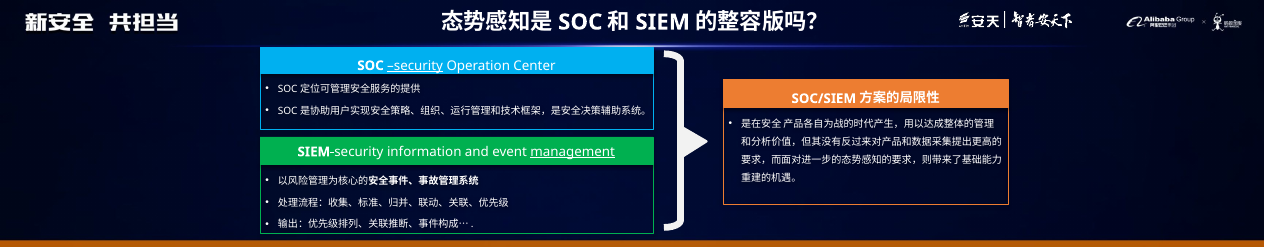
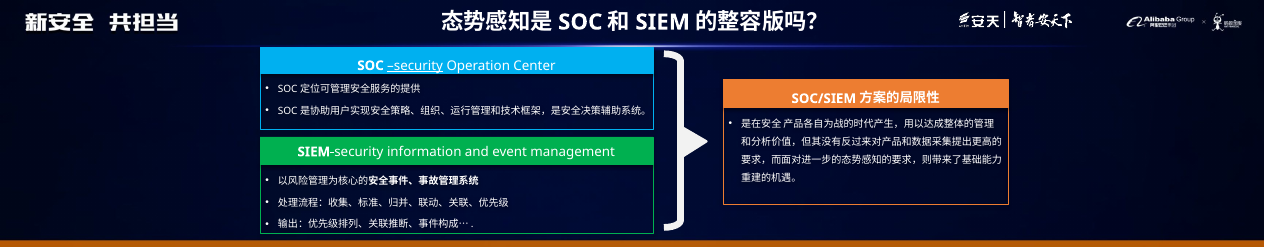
management underline: present -> none
